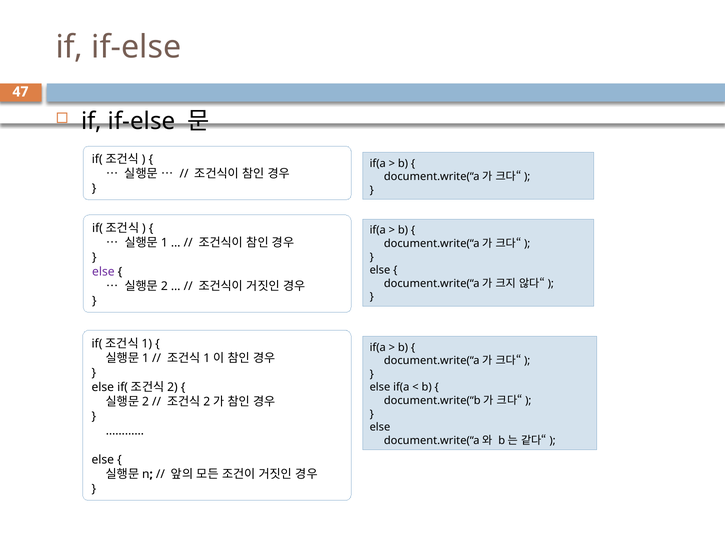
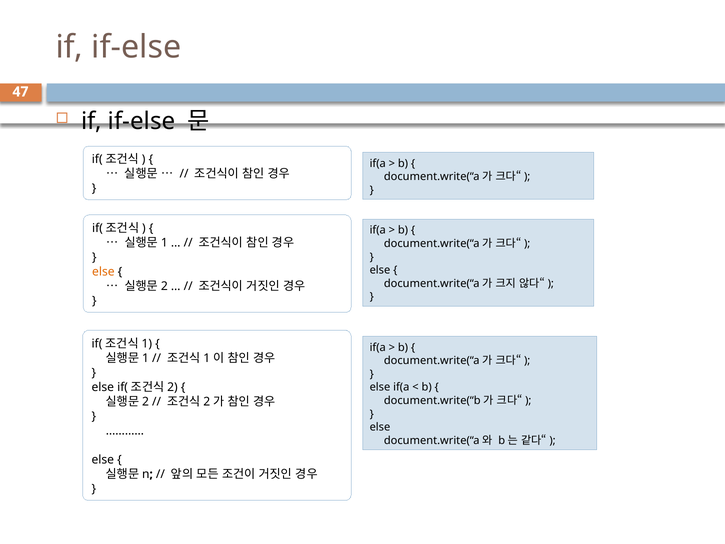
else at (103, 272) colour: purple -> orange
